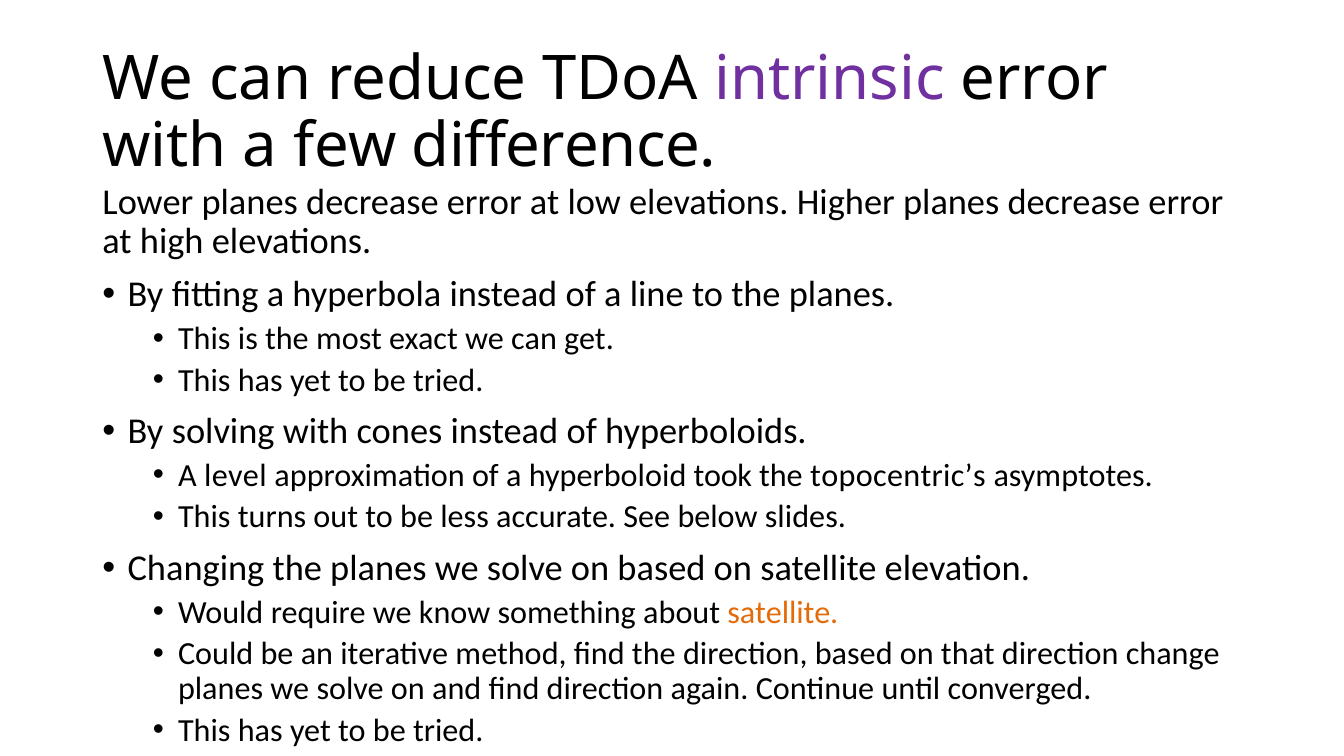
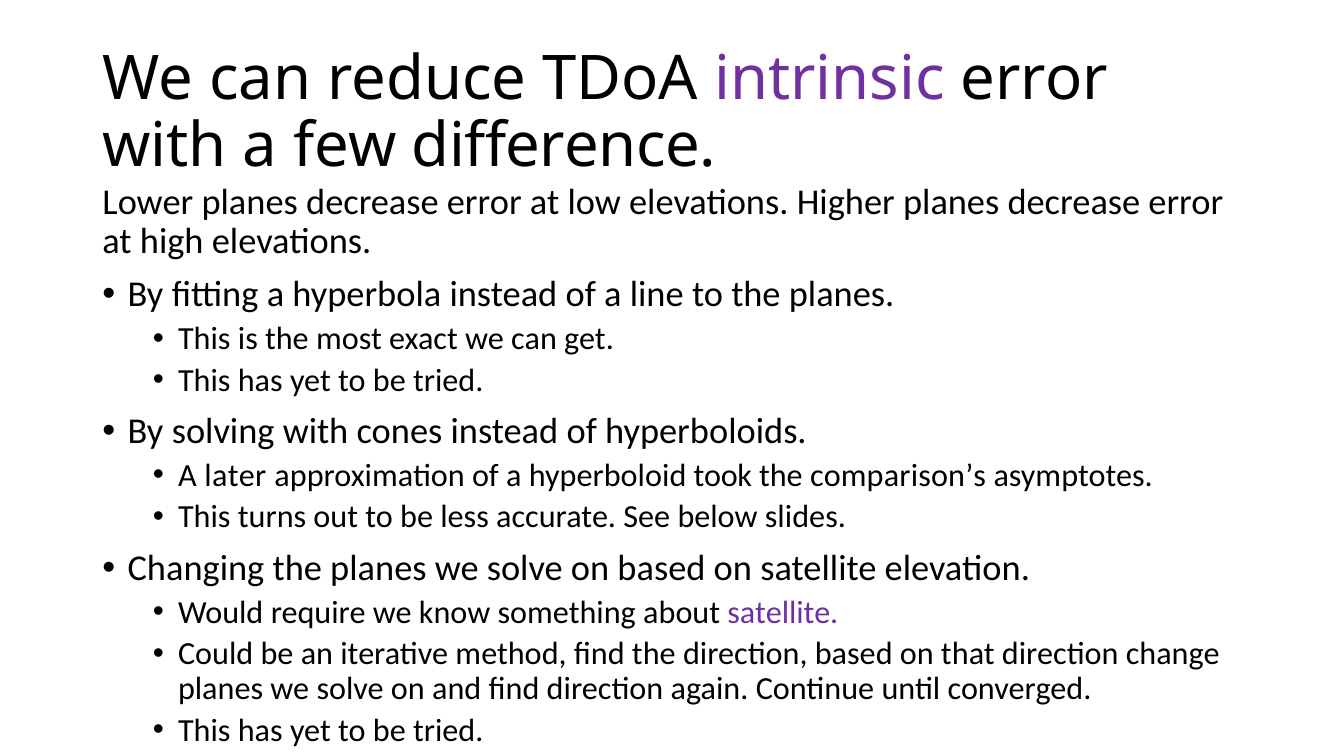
level: level -> later
topocentric’s: topocentric’s -> comparison’s
satellite at (783, 612) colour: orange -> purple
